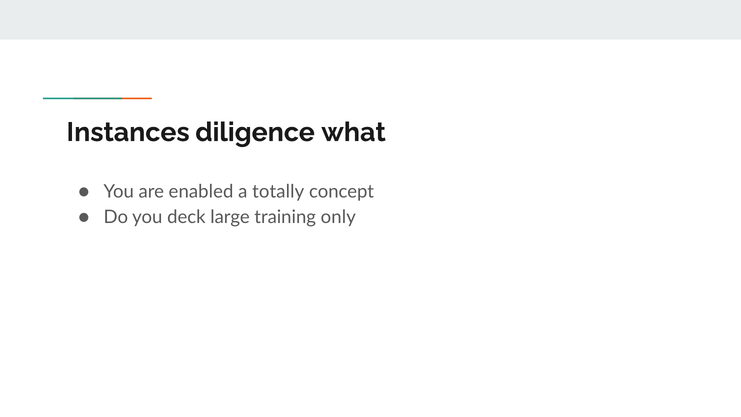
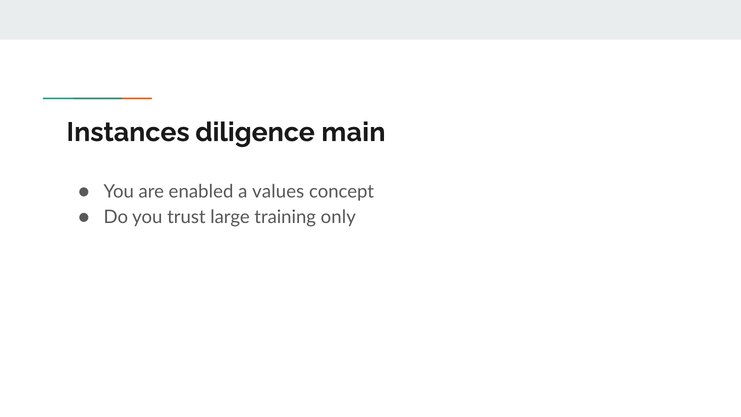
what: what -> main
totally: totally -> values
deck: deck -> trust
